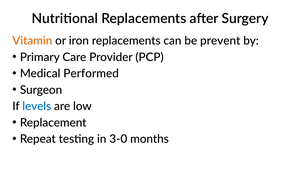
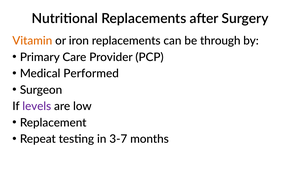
prevent: prevent -> through
levels colour: blue -> purple
3-0: 3-0 -> 3-7
